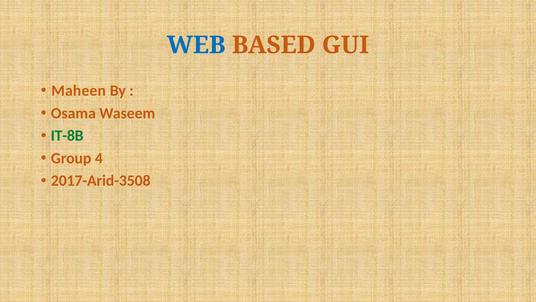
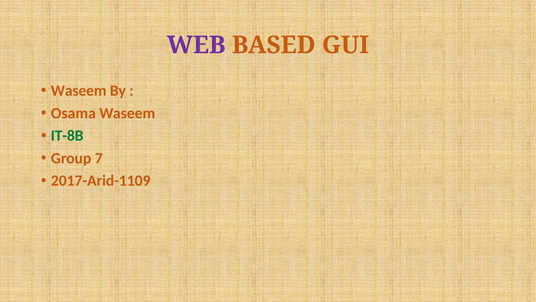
WEB colour: blue -> purple
Maheen at (79, 91): Maheen -> Waseem
4: 4 -> 7
2017-Arid-3508: 2017-Arid-3508 -> 2017-Arid-1109
